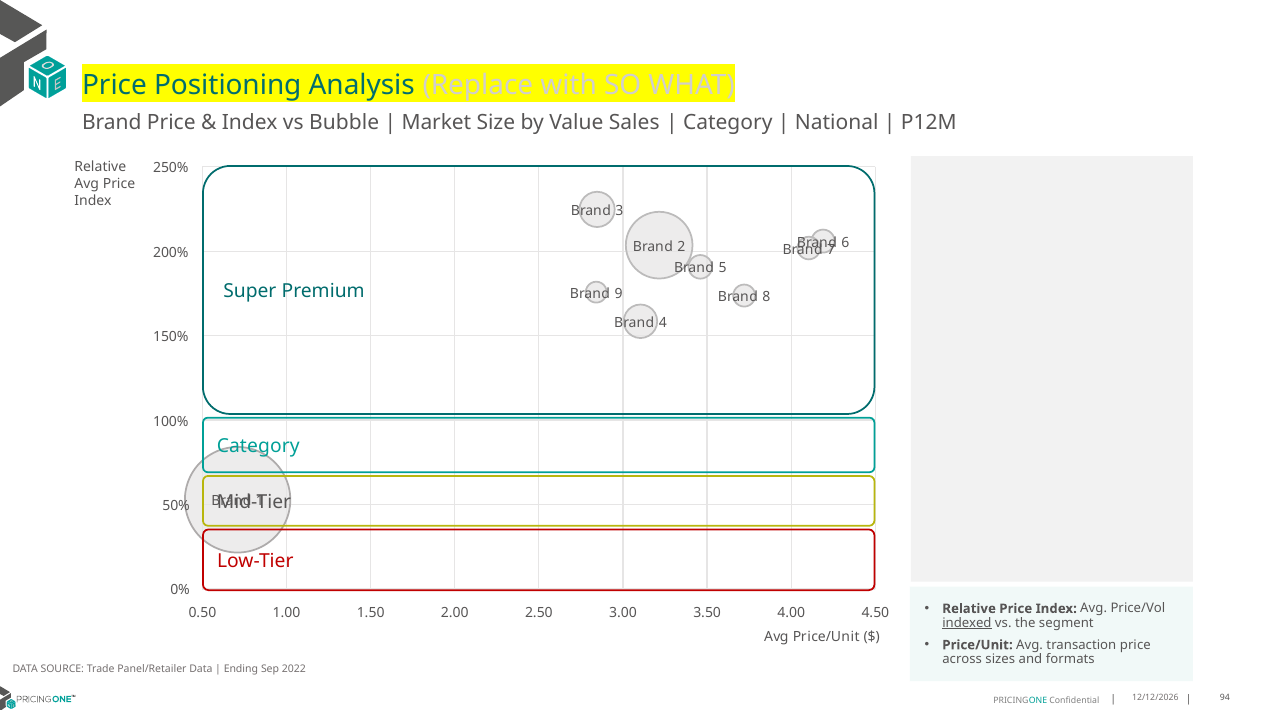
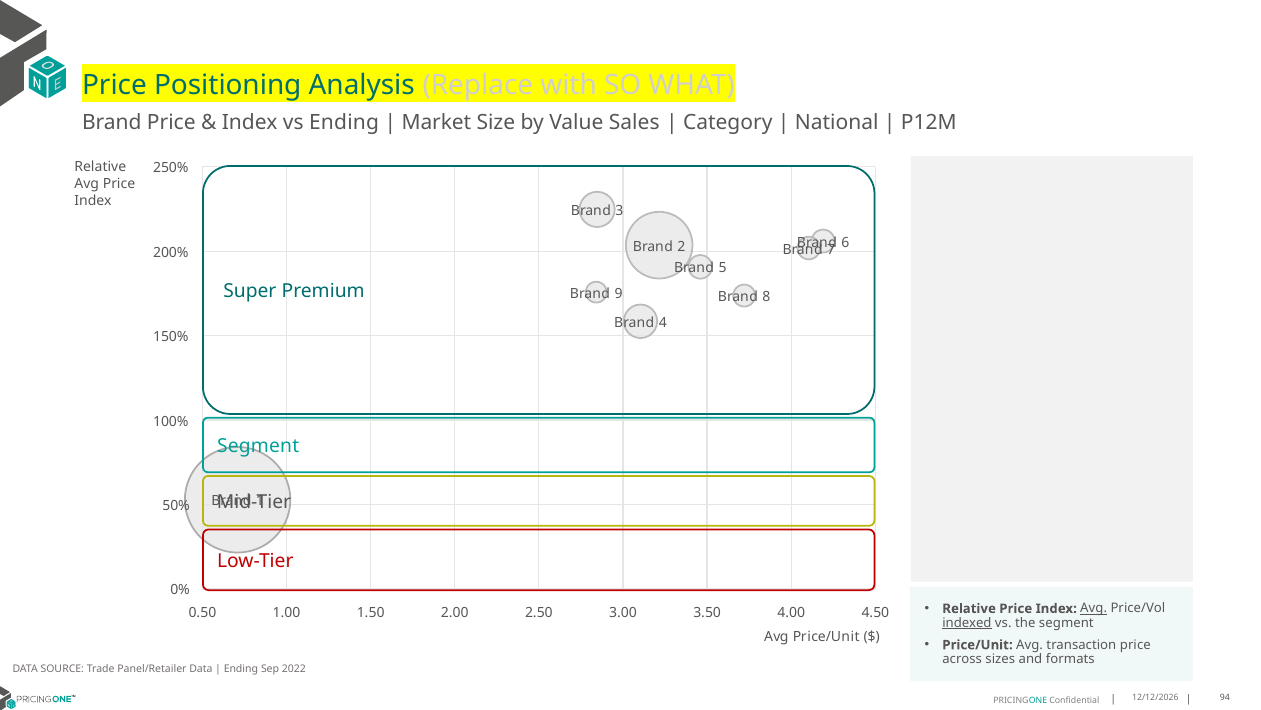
vs Bubble: Bubble -> Ending
Category at (258, 446): Category -> Segment
Avg at (1094, 608) underline: none -> present
